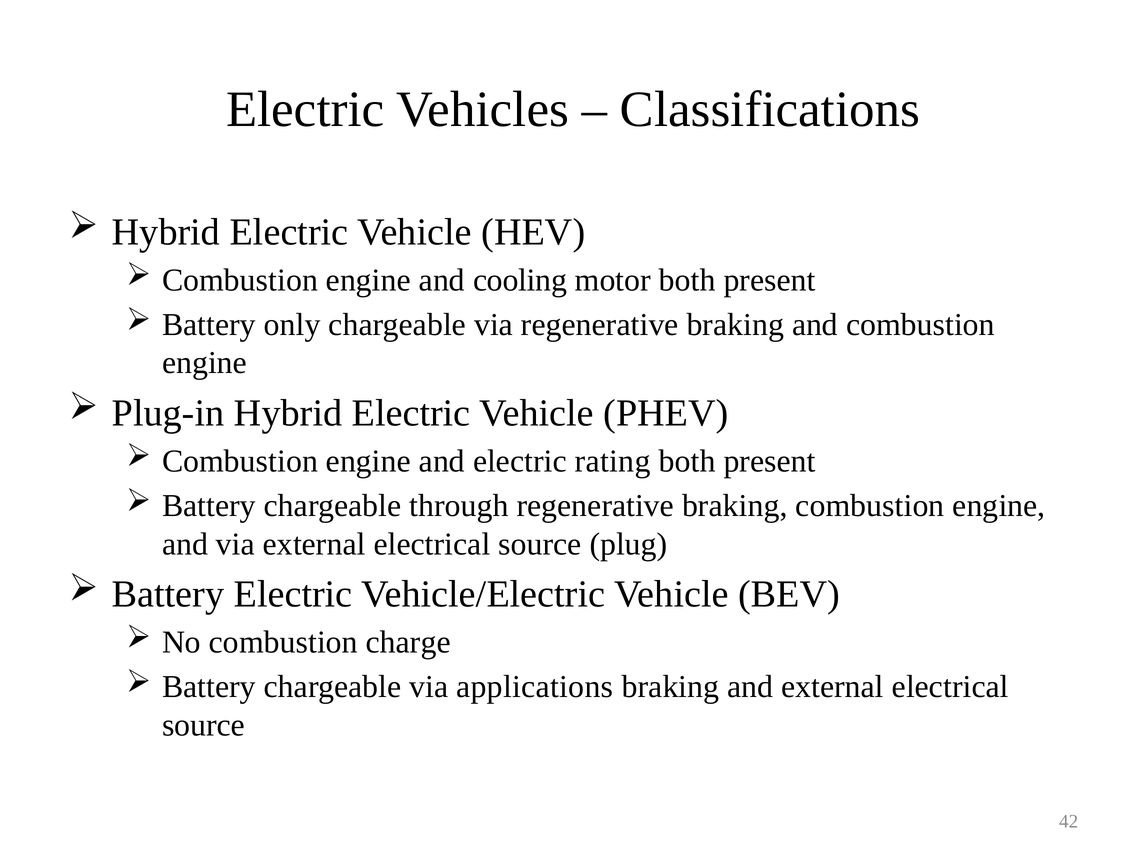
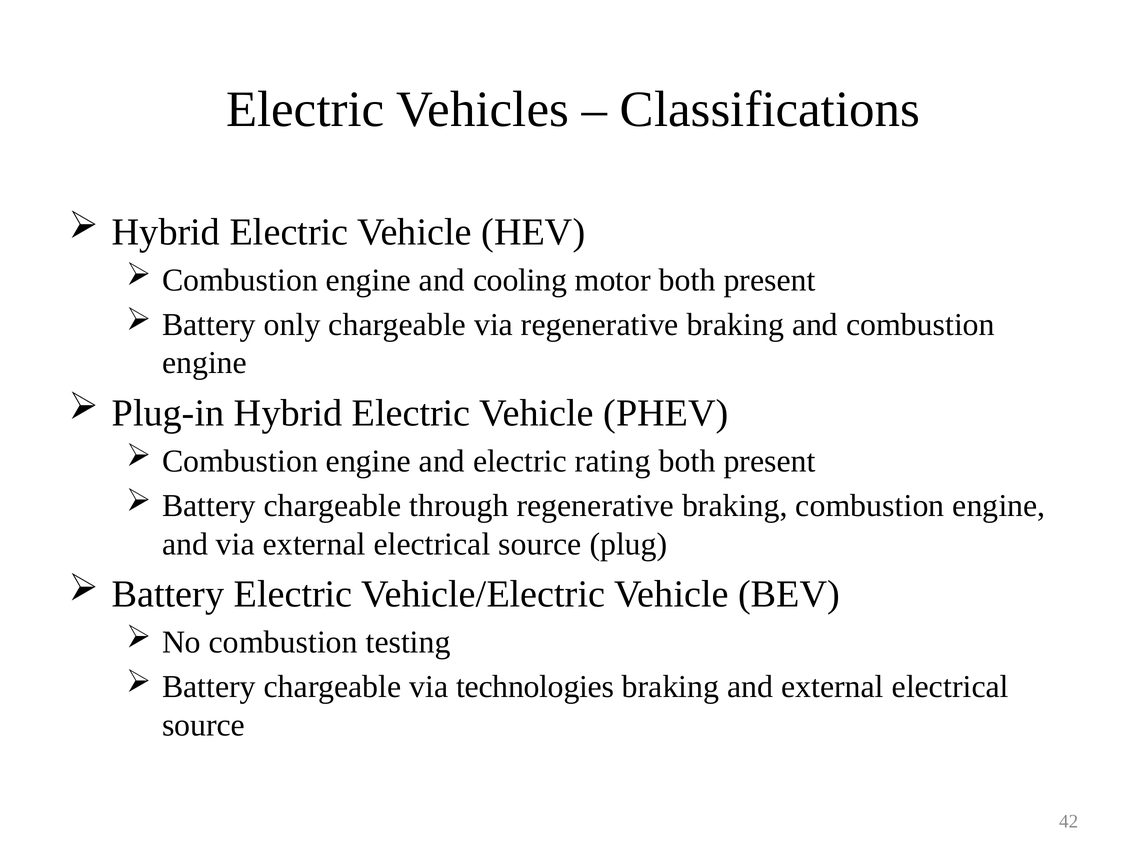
charge: charge -> testing
applications: applications -> technologies
